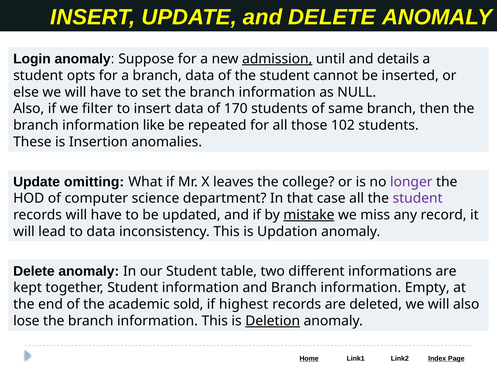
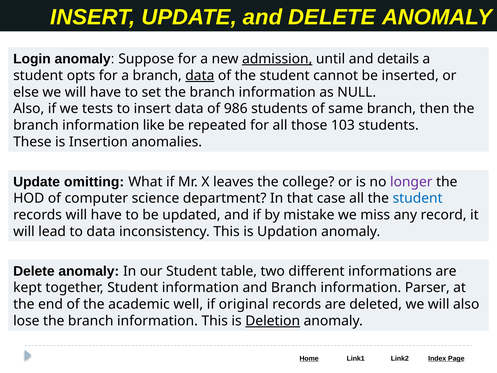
data at (200, 75) underline: none -> present
filter: filter -> tests
170: 170 -> 986
102: 102 -> 103
student at (418, 198) colour: purple -> blue
mistake underline: present -> none
Empty: Empty -> Parser
sold: sold -> well
highest: highest -> original
